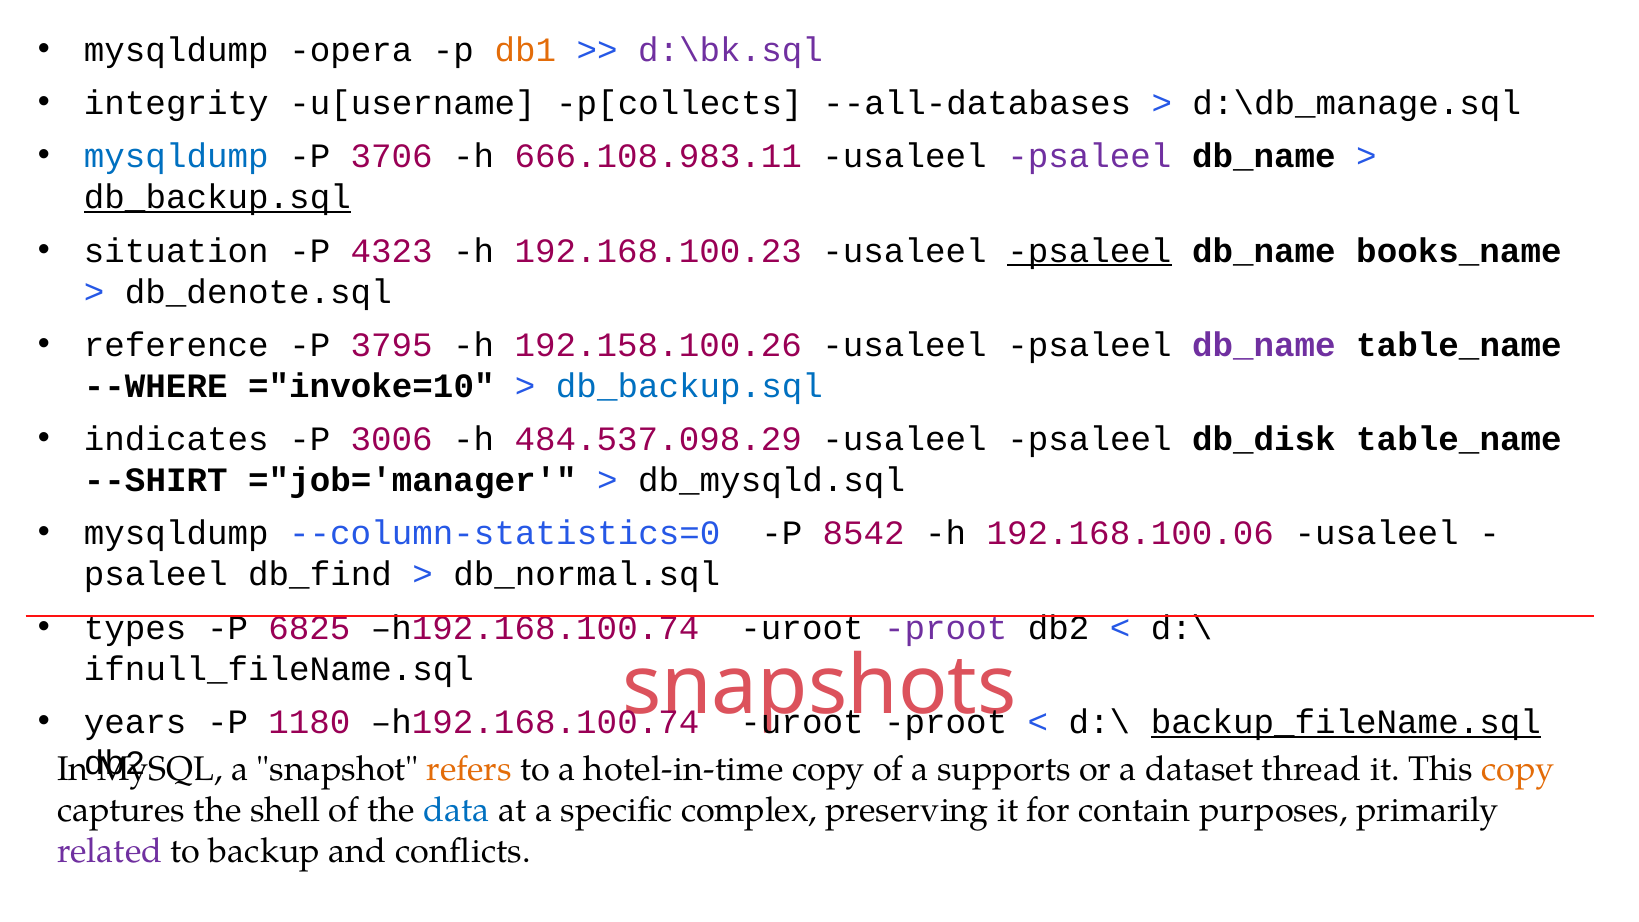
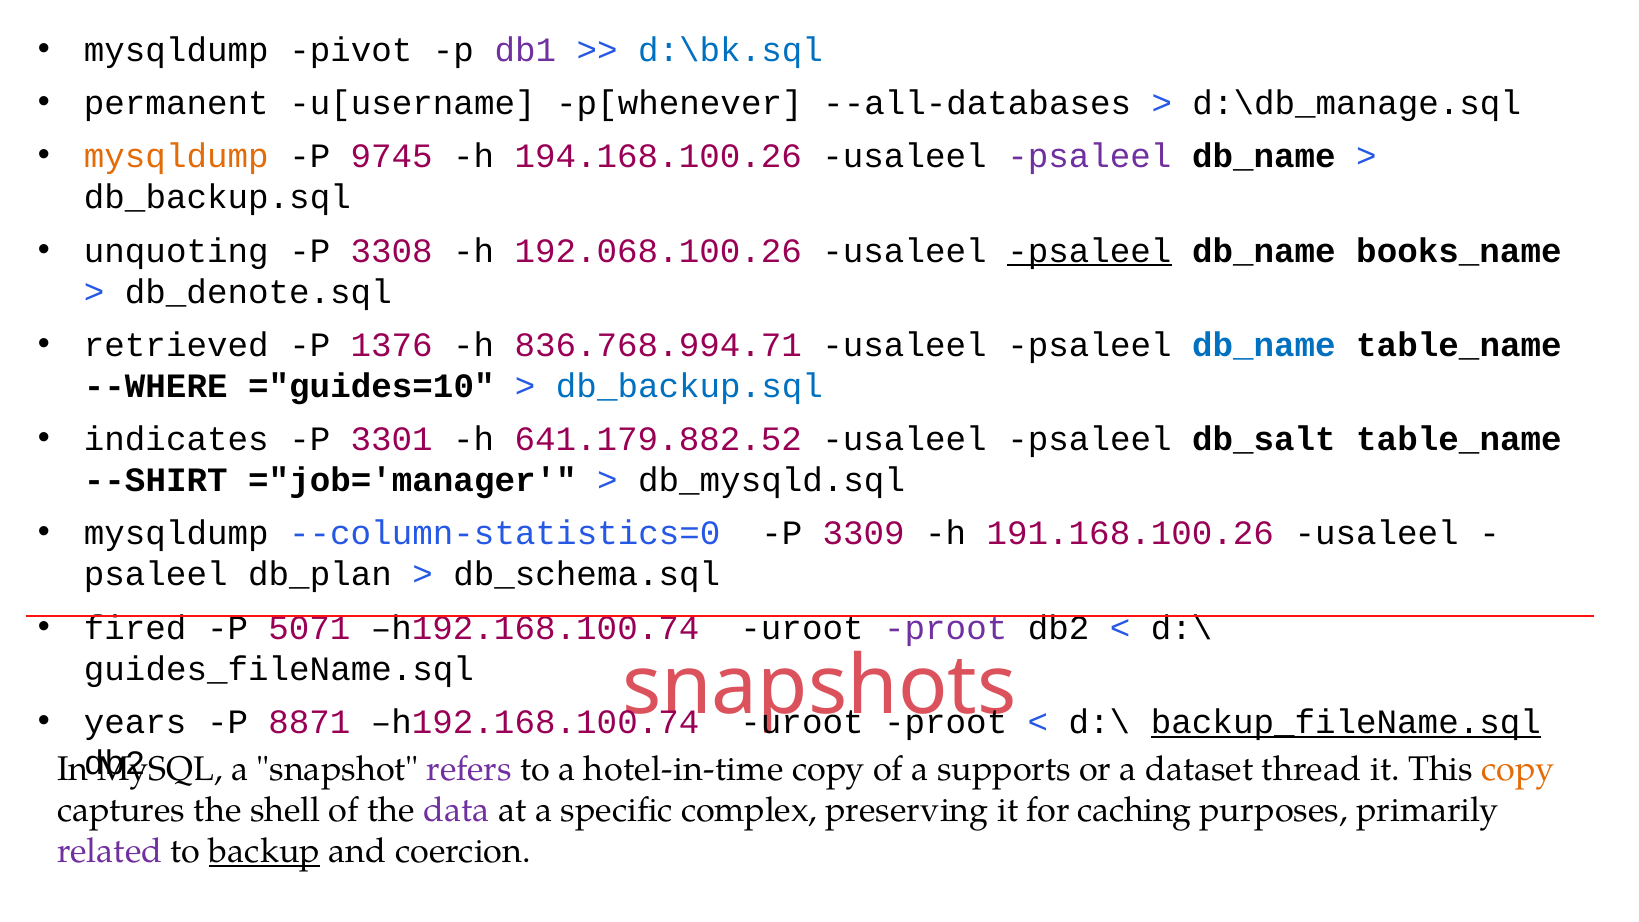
opera: opera -> pivot
db1 colour: orange -> purple
d:\bk.sql colour: purple -> blue
integrity: integrity -> permanent
p[collects: p[collects -> p[whenever
mysqldump at (176, 156) colour: blue -> orange
3706: 3706 -> 9745
666.108.983.11: 666.108.983.11 -> 194.168.100.26
db_backup.sql at (217, 197) underline: present -> none
situation: situation -> unquoting
4323: 4323 -> 3308
192.168.100.23: 192.168.100.23 -> 192.068.100.26
reference: reference -> retrieved
3795: 3795 -> 1376
192.158.100.26: 192.158.100.26 -> 836.768.994.71
db_name at (1264, 345) colour: purple -> blue
="invoke=10: ="invoke=10 -> ="guides=10
3006: 3006 -> 3301
484.537.098.29: 484.537.098.29 -> 641.179.882.52
db_disk: db_disk -> db_salt
8542: 8542 -> 3309
192.168.100.06: 192.168.100.06 -> 191.168.100.26
db_find: db_find -> db_plan
db_normal.sql: db_normal.sql -> db_schema.sql
types: types -> fired
6825: 6825 -> 5071
ifnull_fileName.sql: ifnull_fileName.sql -> guides_fileName.sql
1180: 1180 -> 8871
refers colour: orange -> purple
data colour: blue -> purple
contain: contain -> caching
backup underline: none -> present
conflicts: conflicts -> coercion
